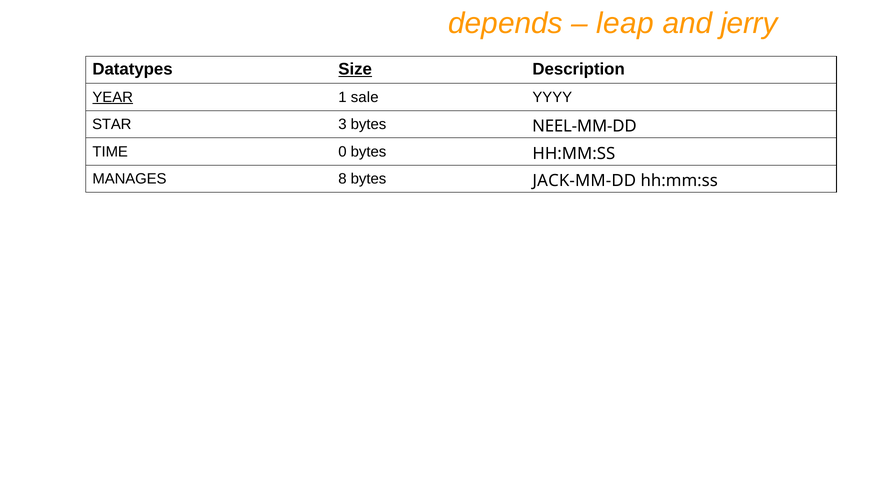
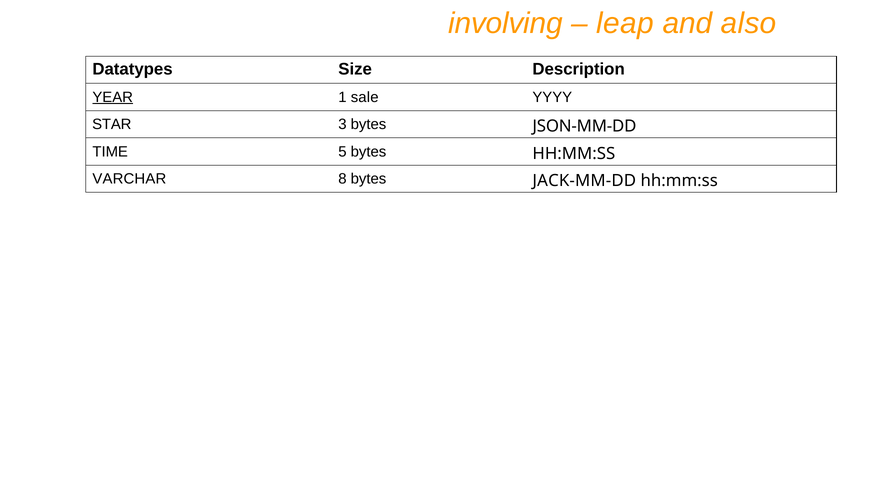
depends: depends -> involving
jerry: jerry -> also
Size underline: present -> none
NEEL-MM-DD: NEEL-MM-DD -> JSON-MM-DD
0: 0 -> 5
MANAGES: MANAGES -> VARCHAR
